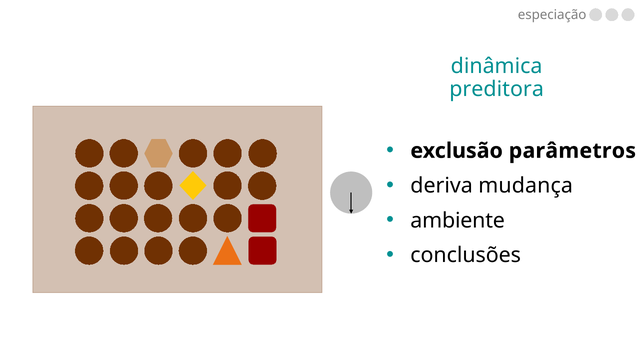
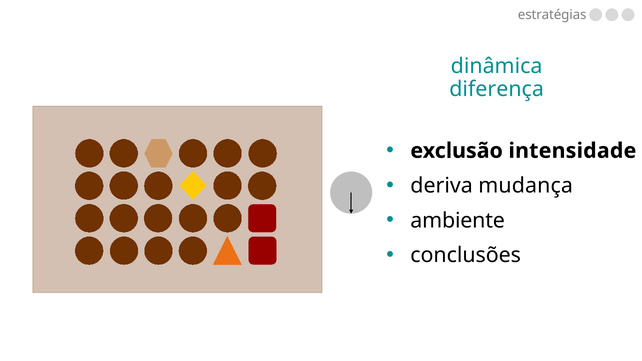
especiação: especiação -> estratégias
preditora: preditora -> diferença
parâmetros: parâmetros -> intensidade
